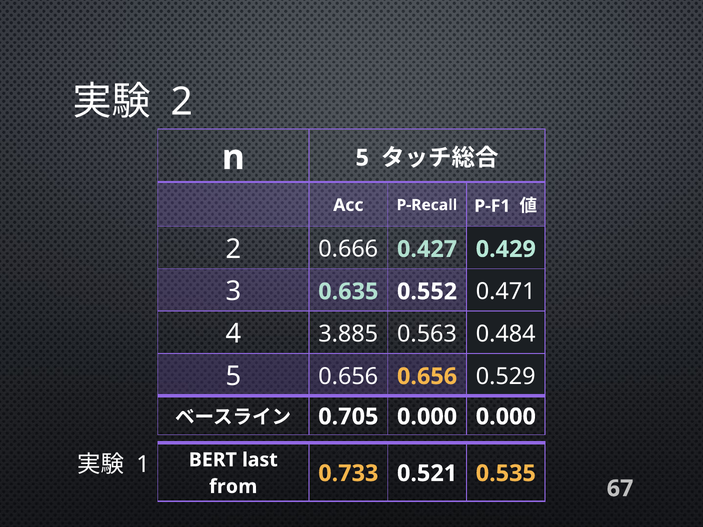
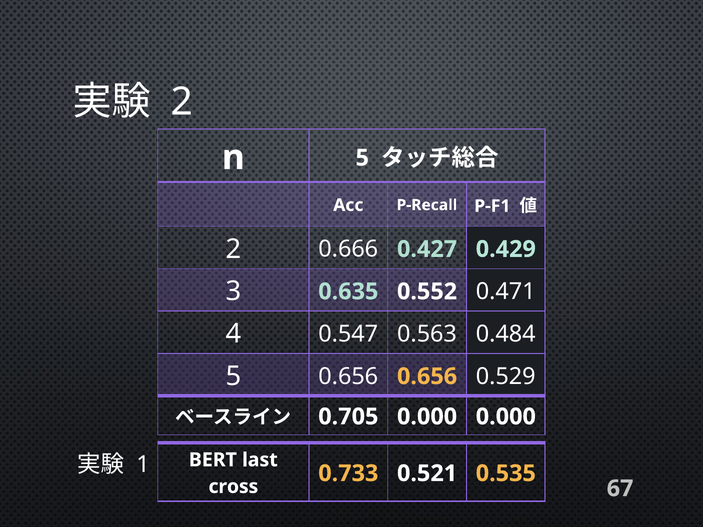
3.885: 3.885 -> 0.547
from: from -> cross
